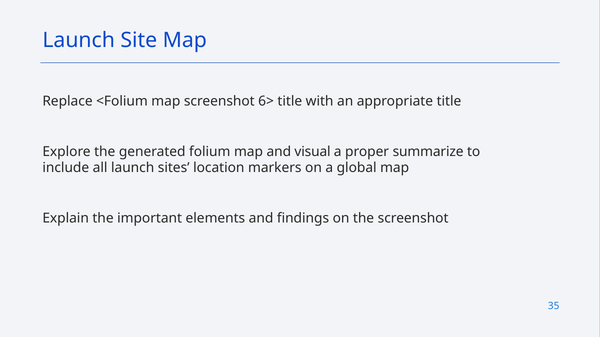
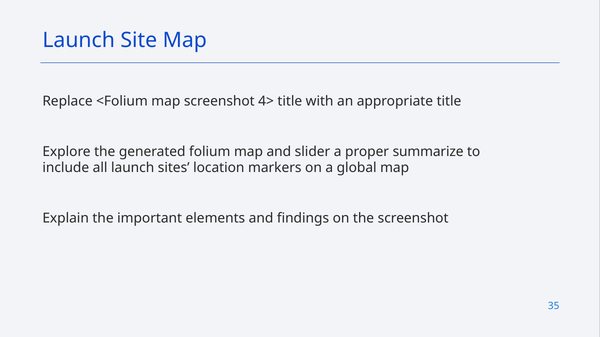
6>: 6> -> 4>
visual: visual -> slider
